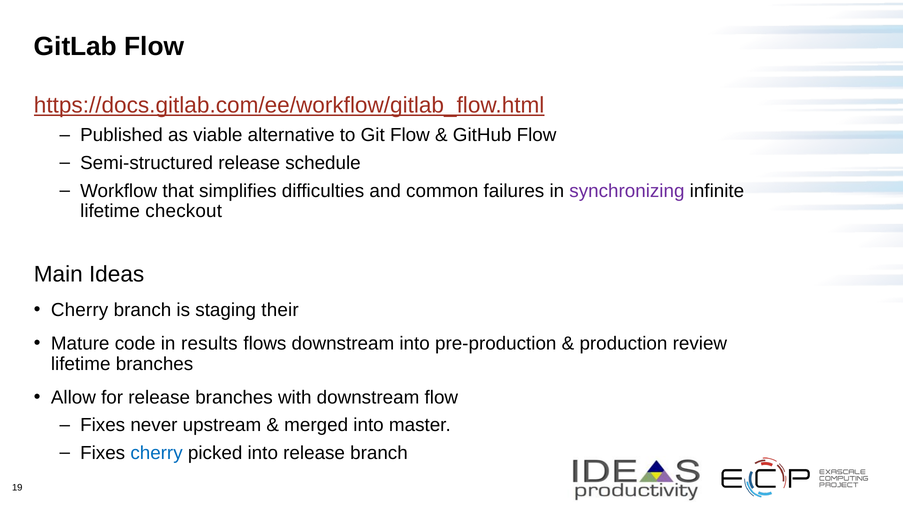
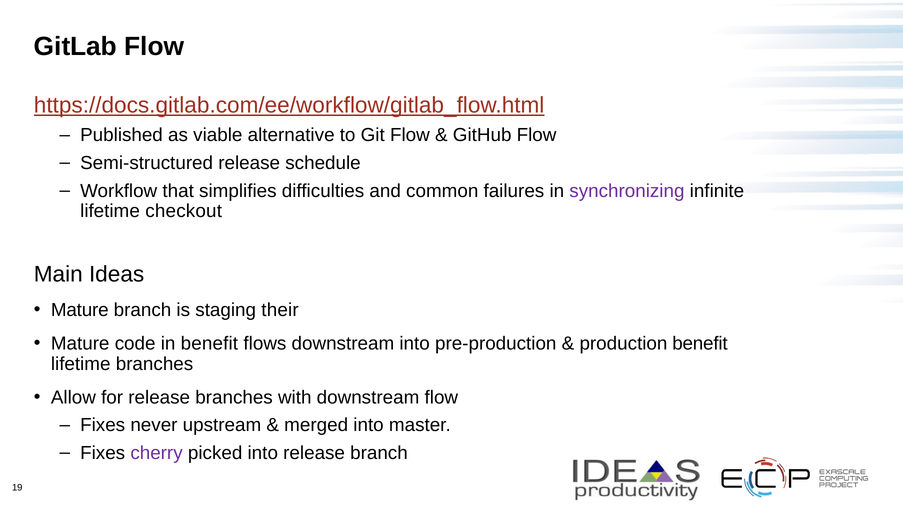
Cherry at (80, 310): Cherry -> Mature
in results: results -> benefit
production review: review -> benefit
cherry at (157, 453) colour: blue -> purple
